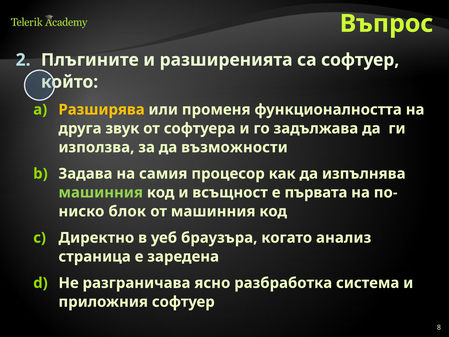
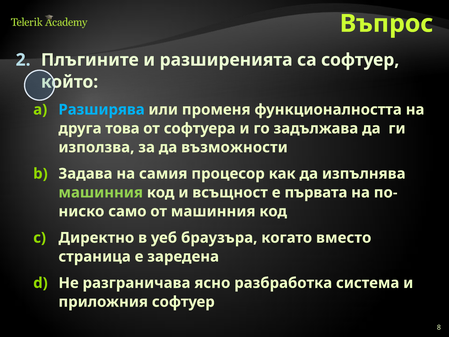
Разширява colour: yellow -> light blue
звук: звук -> това
блок: блок -> само
анализ: анализ -> вместо
